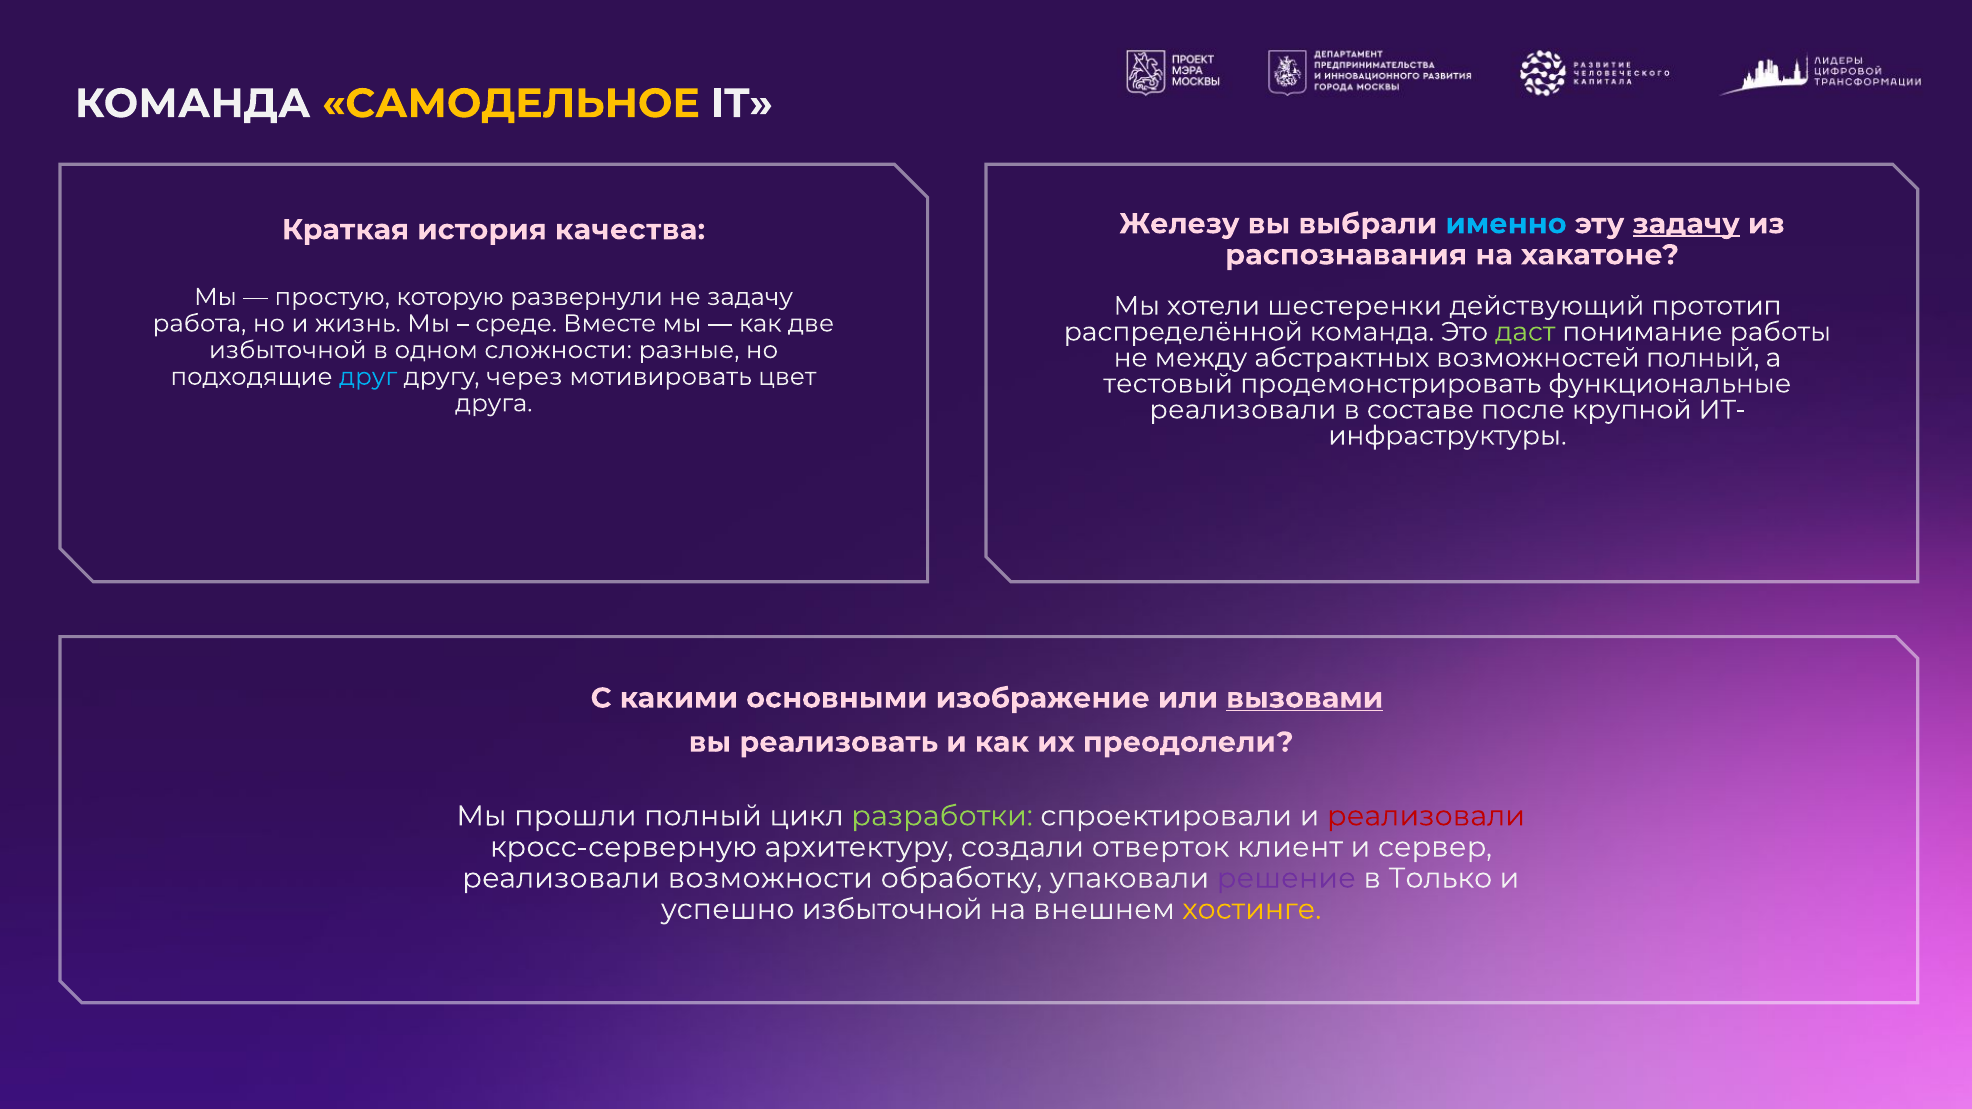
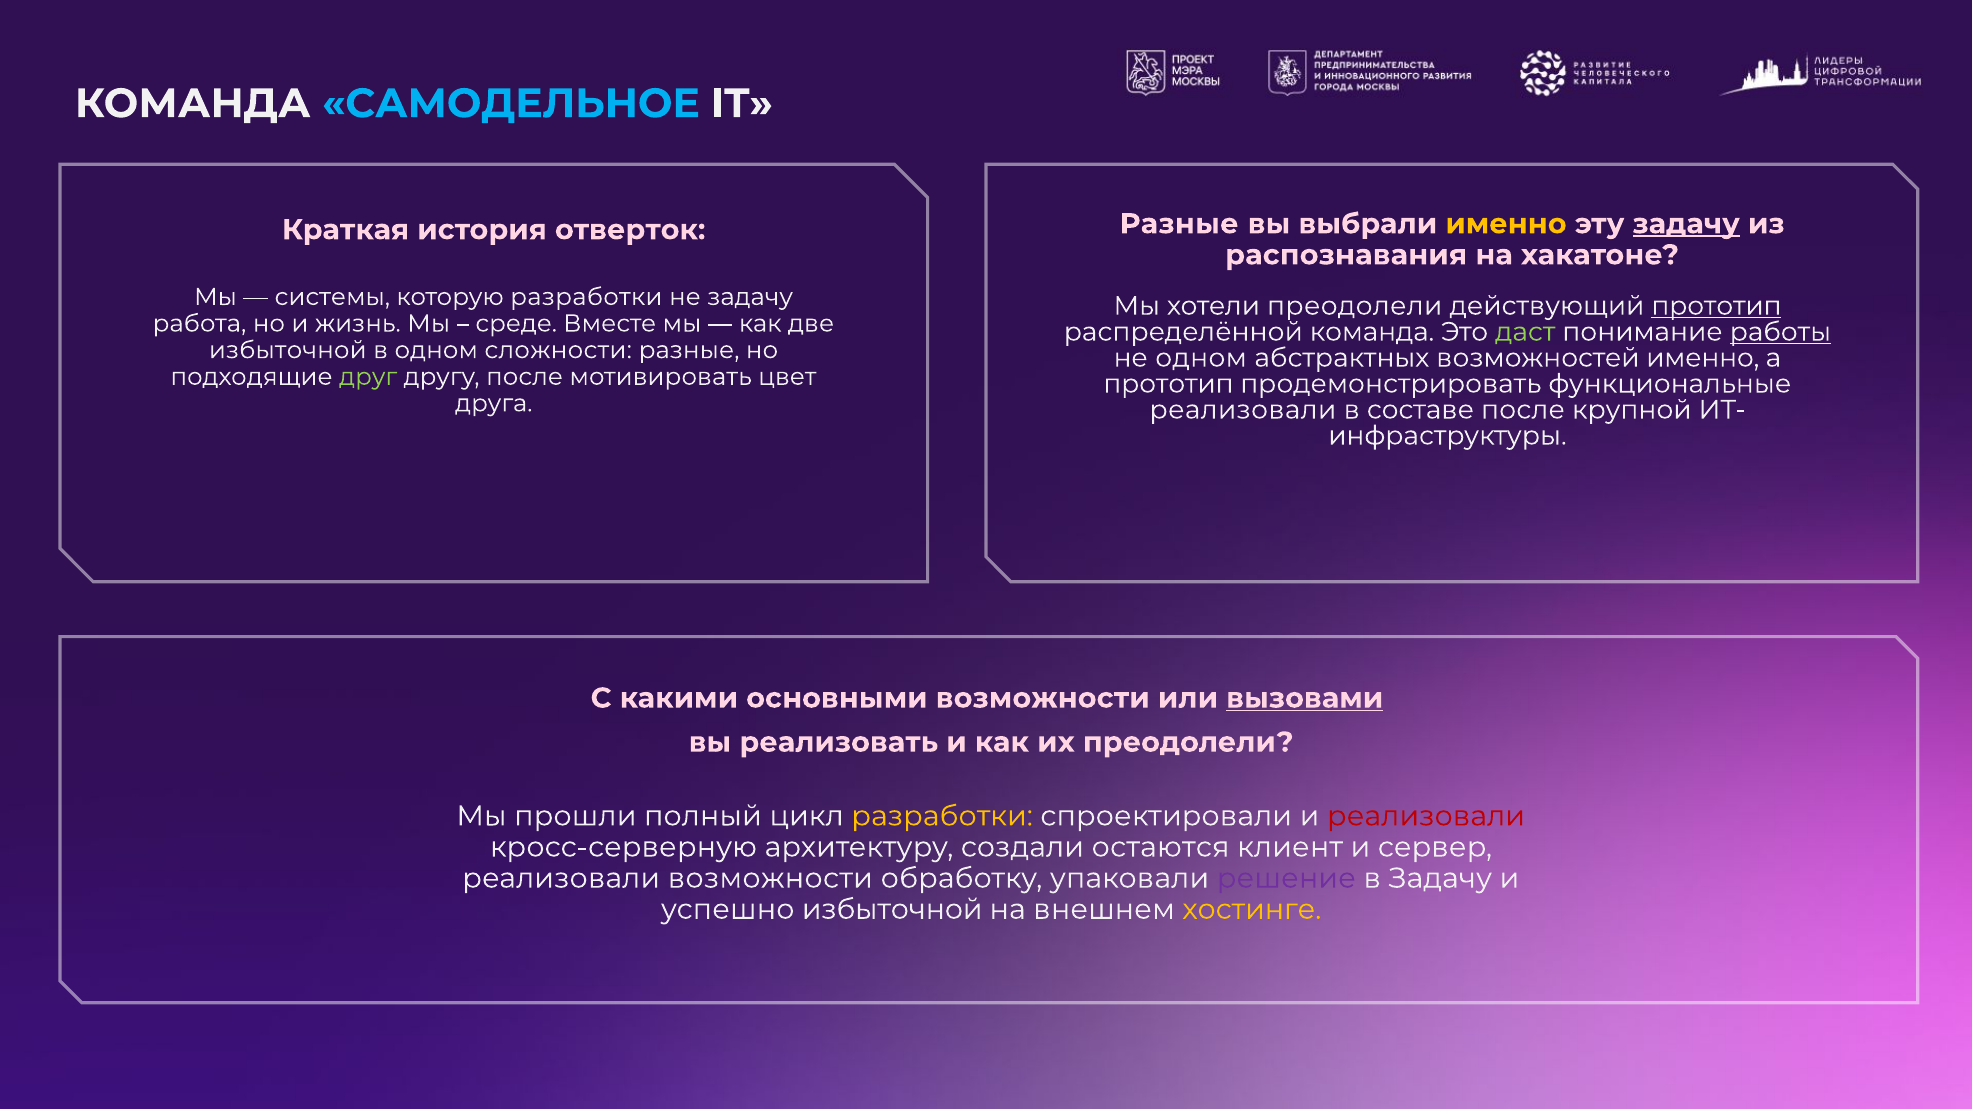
САМОДЕЛЬНОЕ colour: yellow -> light blue
Железу at (1179, 224): Железу -> Разные
именно at (1506, 224) colour: light blue -> yellow
качества: качества -> отверток
простую: простую -> системы
которую развернули: развернули -> разработки
хотели шестеренки: шестеренки -> преодолели
прототип at (1716, 306) underline: none -> present
работы underline: none -> present
не между: между -> одном
возможностей полный: полный -> именно
друг colour: light blue -> light green
другу через: через -> после
тестовый at (1168, 384): тестовый -> прототип
основными изображение: изображение -> возможности
разработки at (942, 816) colour: light green -> yellow
отверток: отверток -> остаются
в Только: Только -> Задачу
